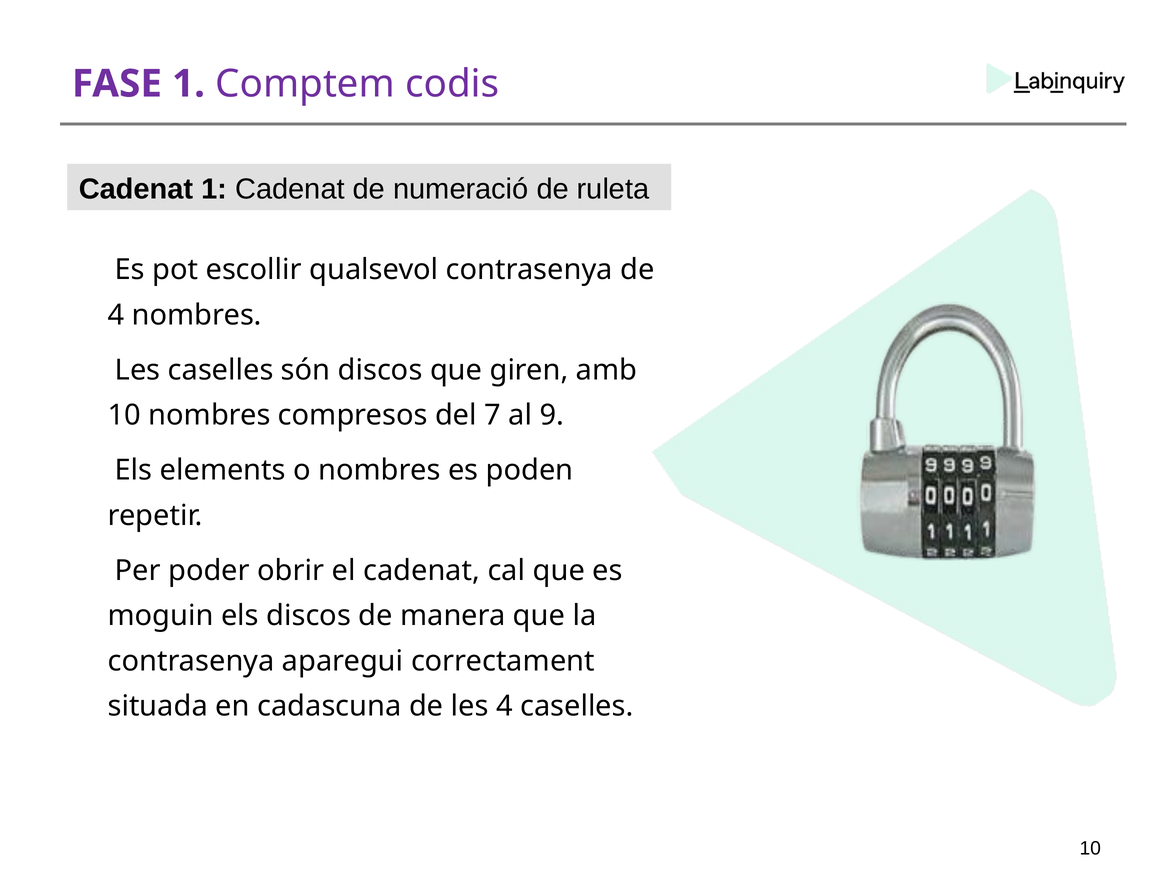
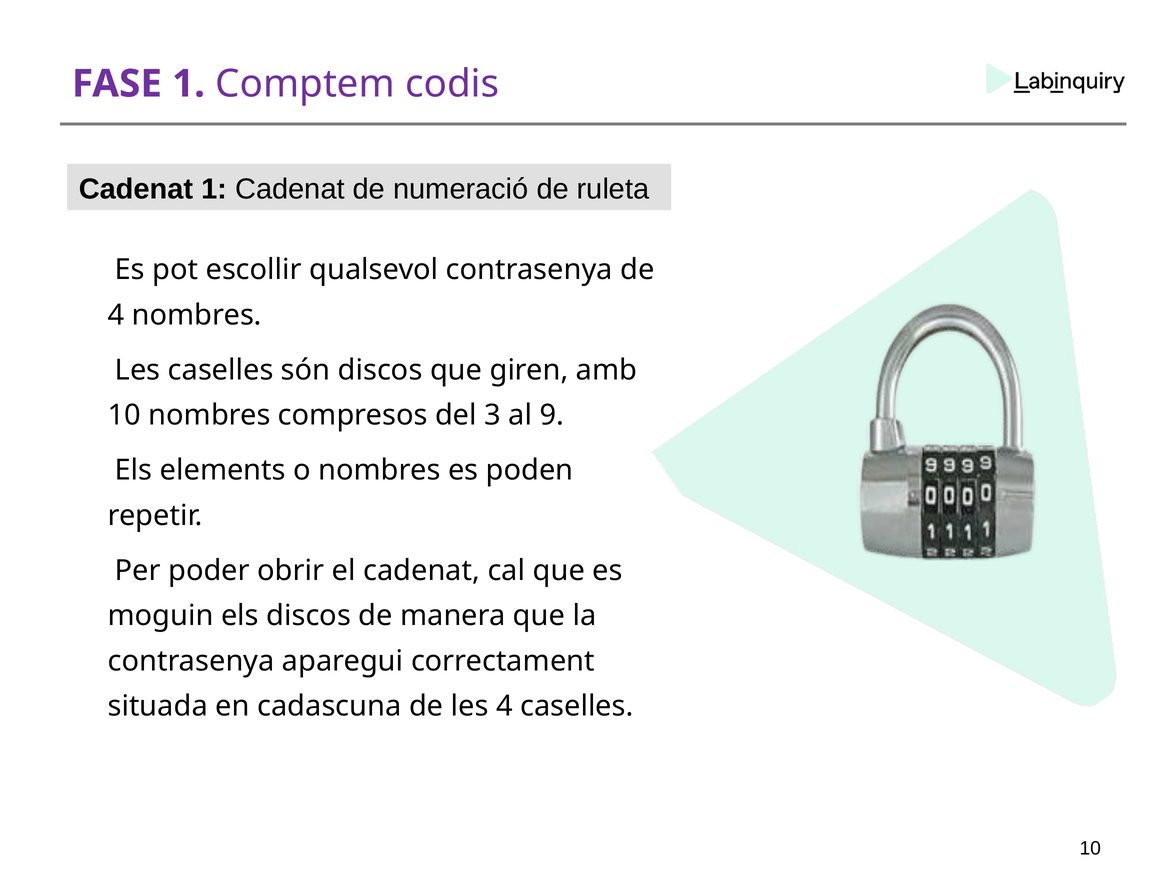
7: 7 -> 3
